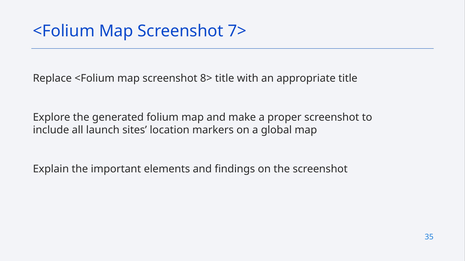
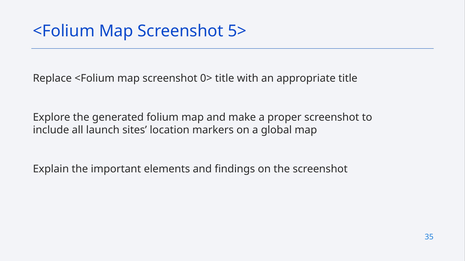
7>: 7> -> 5>
8>: 8> -> 0>
